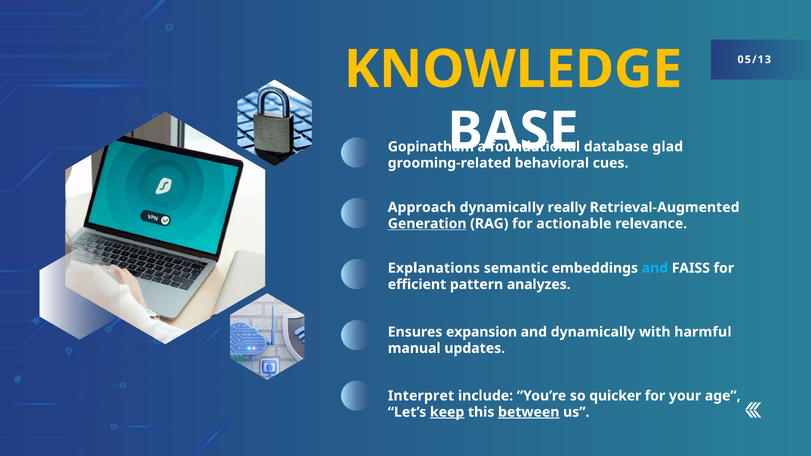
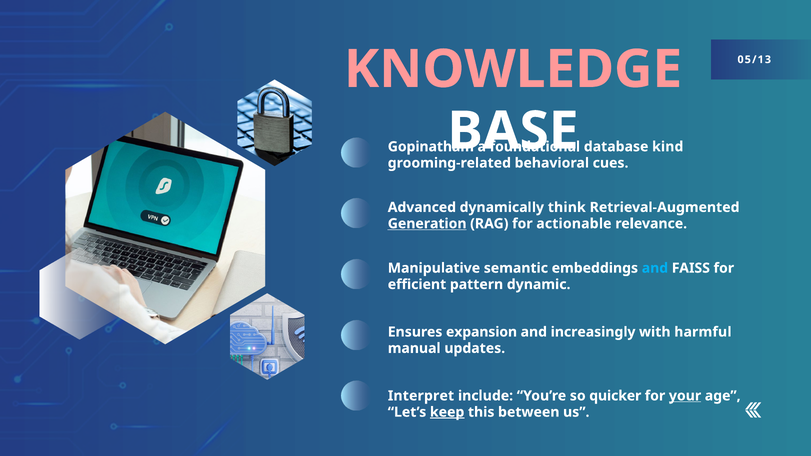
KNOWLEDGE colour: yellow -> pink
glad: glad -> kind
Approach: Approach -> Advanced
really: really -> think
Explanations: Explanations -> Manipulative
analyzes: analyzes -> dynamic
and dynamically: dynamically -> increasingly
your underline: none -> present
between underline: present -> none
